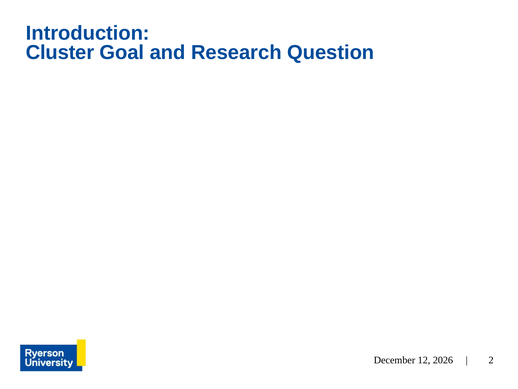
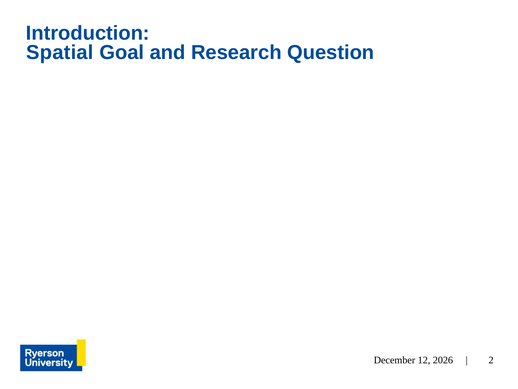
Cluster: Cluster -> Spatial
